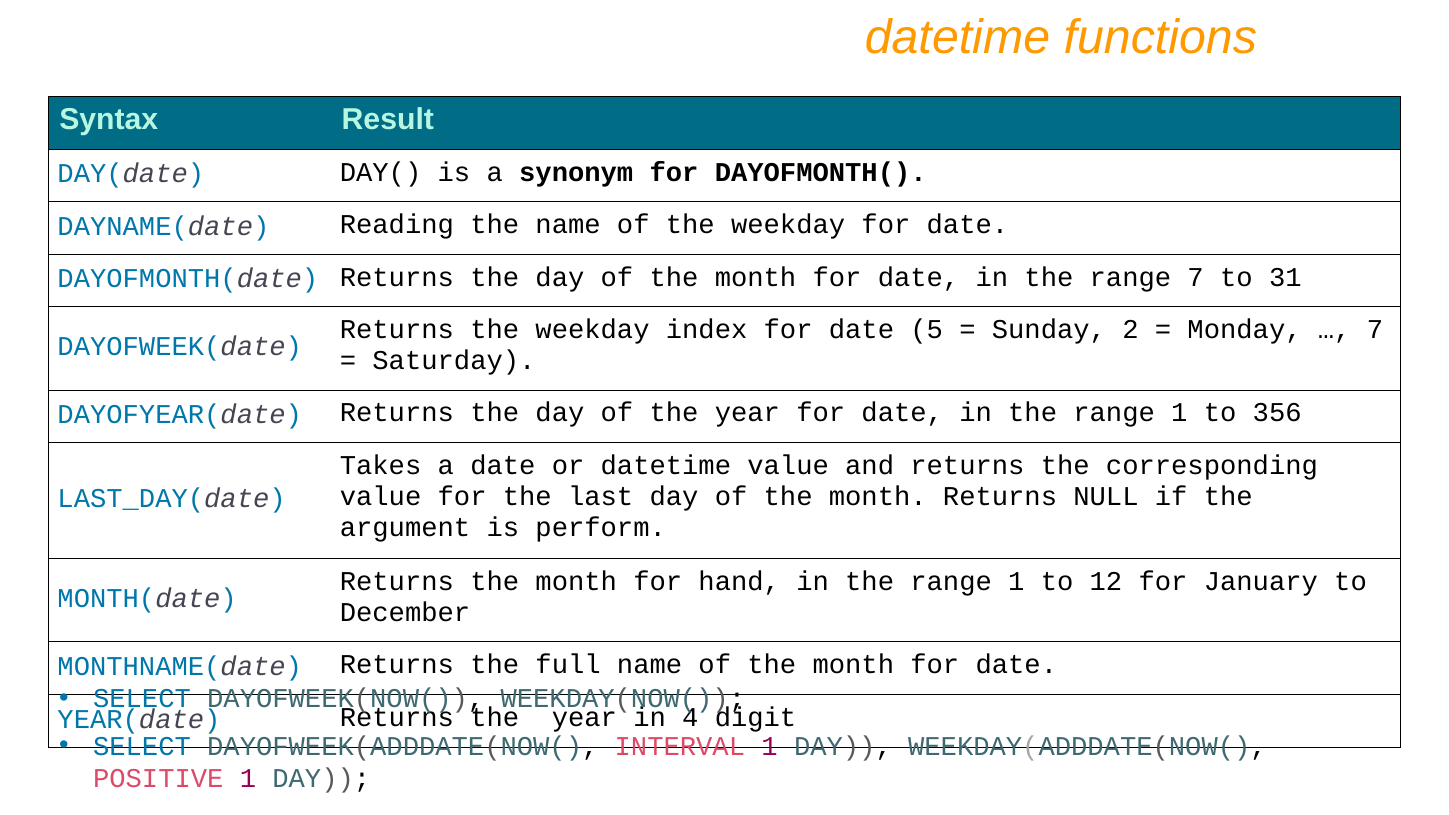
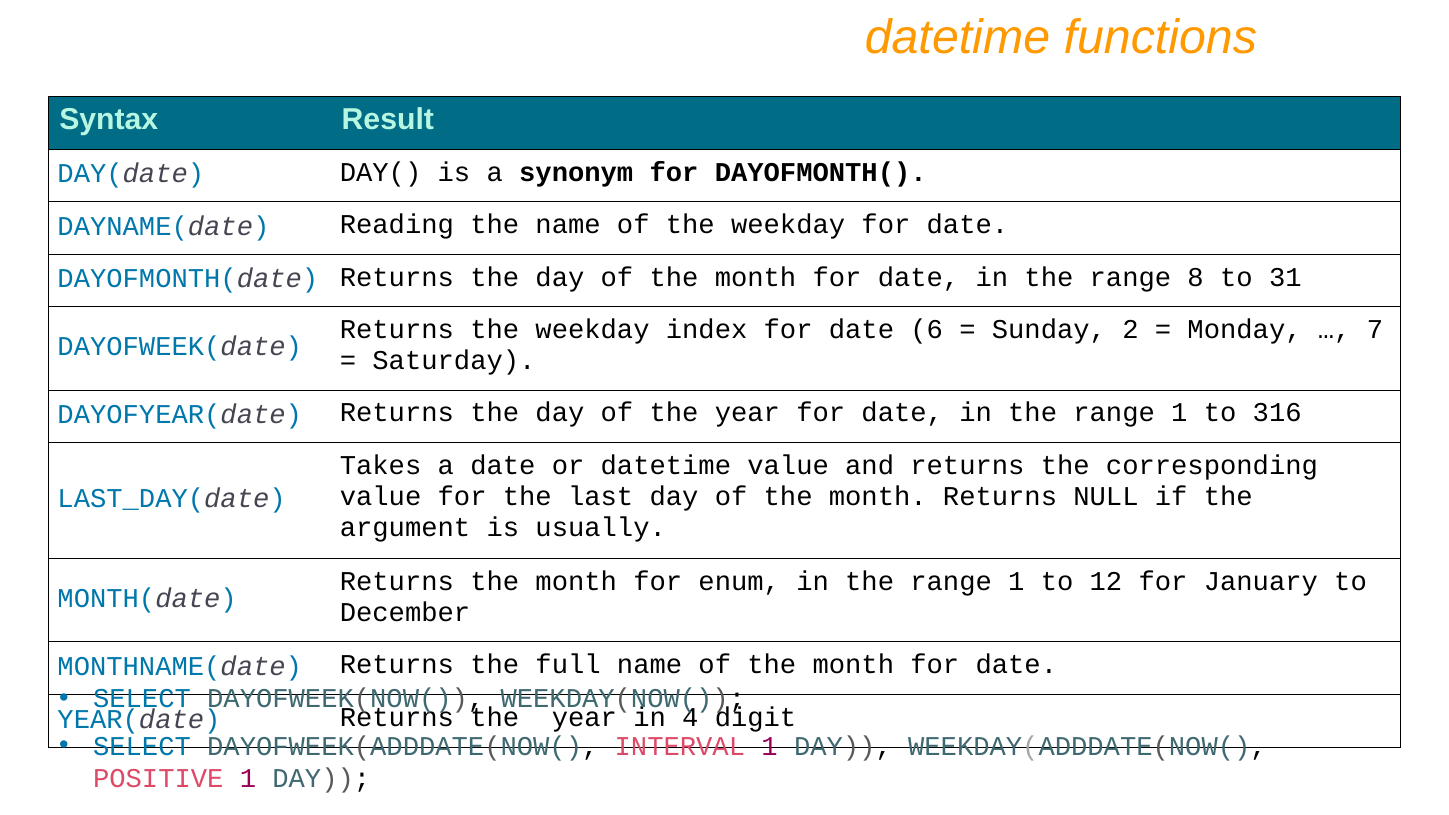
range 7: 7 -> 8
5: 5 -> 6
356: 356 -> 316
perform: perform -> usually
hand: hand -> enum
